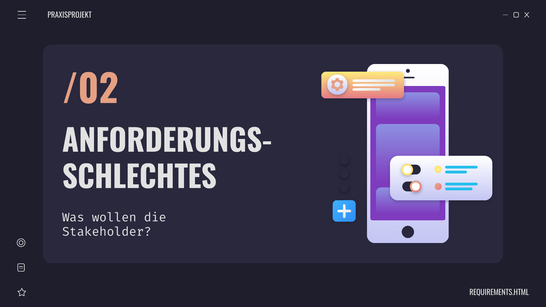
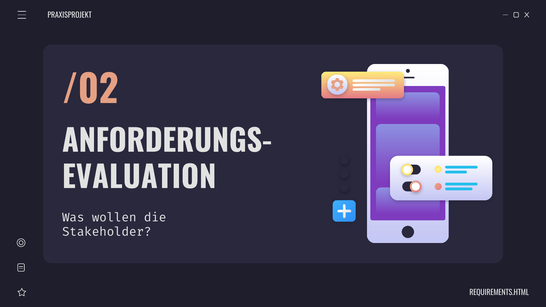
SCHLECHTES: SCHLECHTES -> EVALUATION
